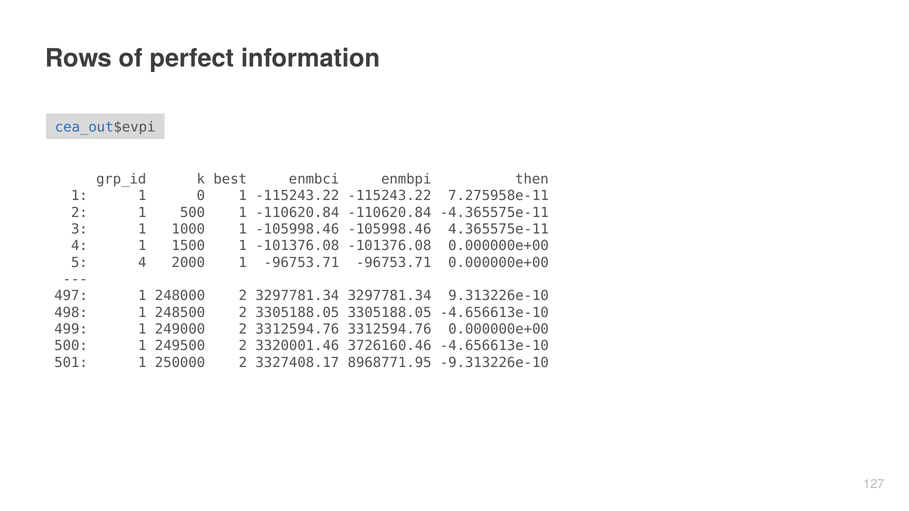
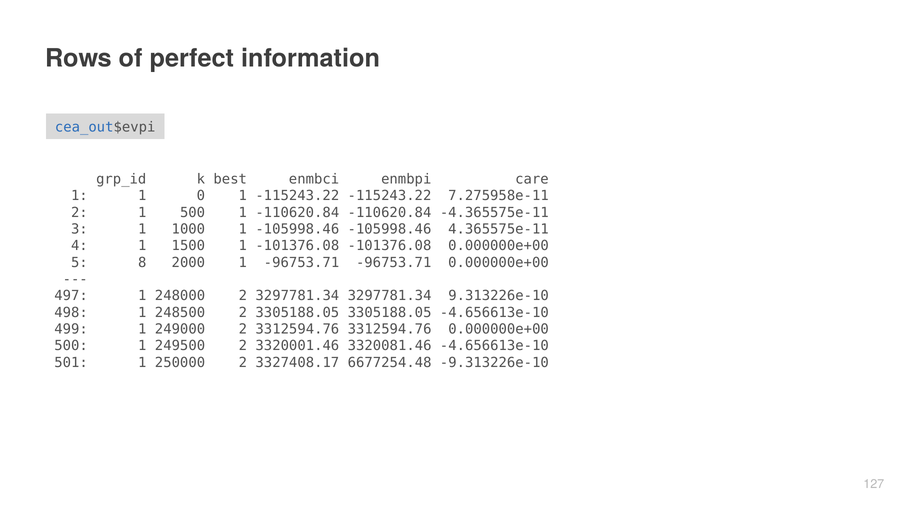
then: then -> care
5 4: 4 -> 8
3726160.46: 3726160.46 -> 3320081.46
8968771.95: 8968771.95 -> 6677254.48
